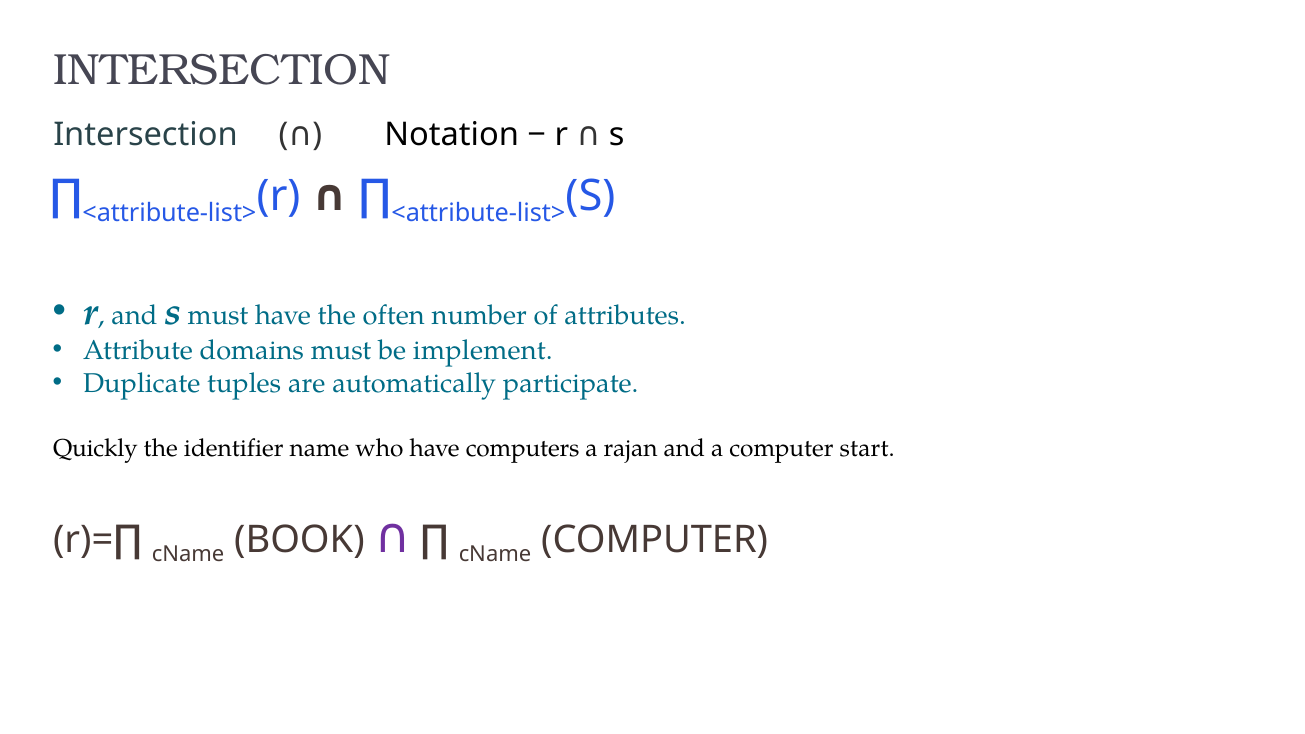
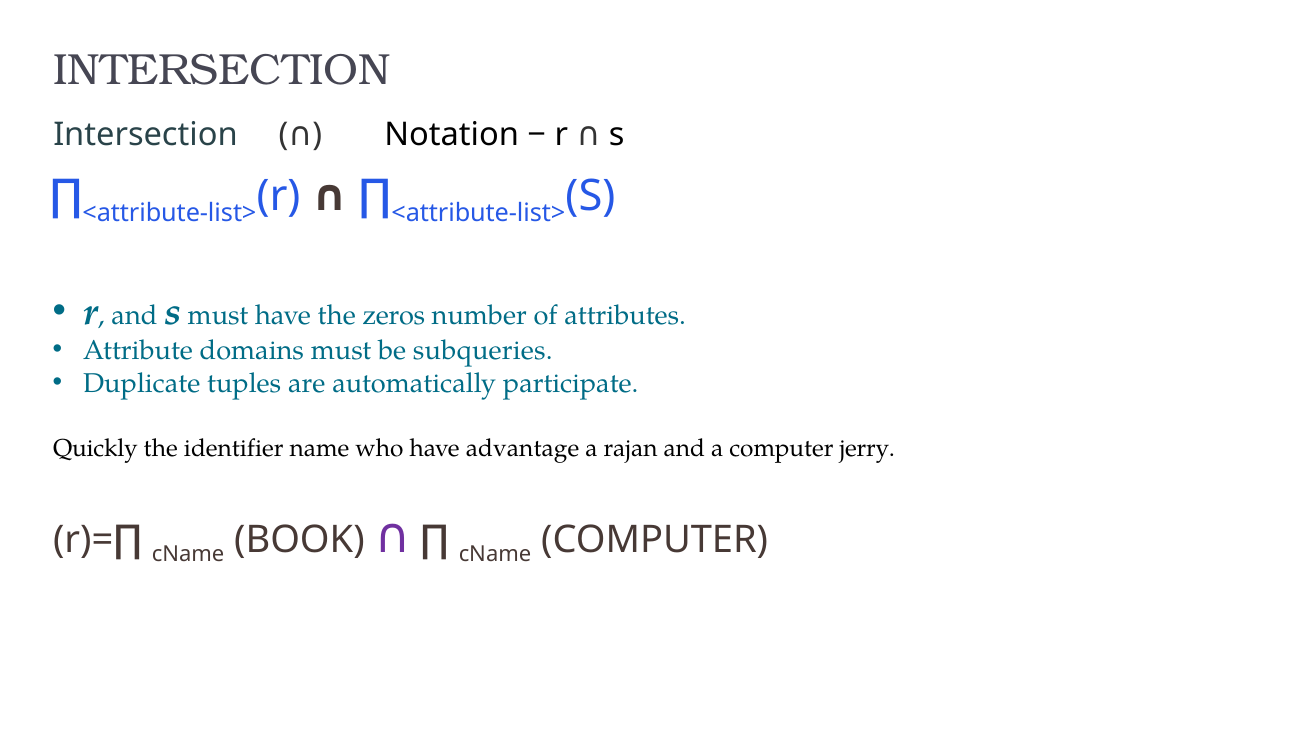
often: often -> zeros
implement: implement -> subqueries
computers: computers -> advantage
start: start -> jerry
